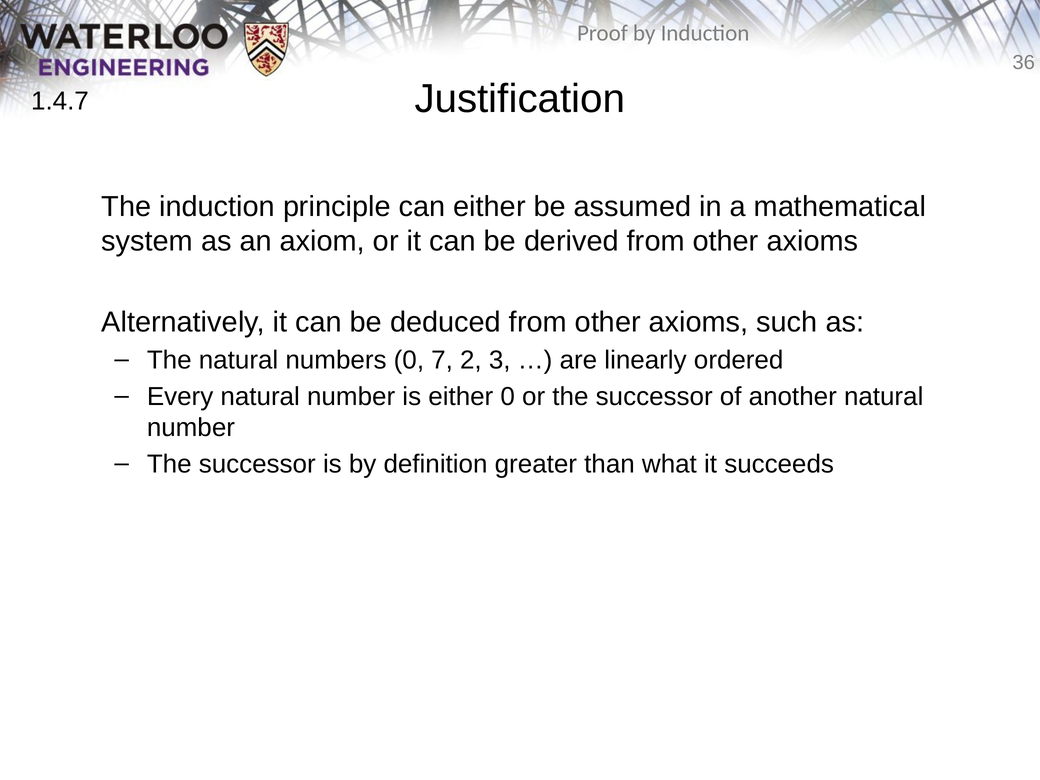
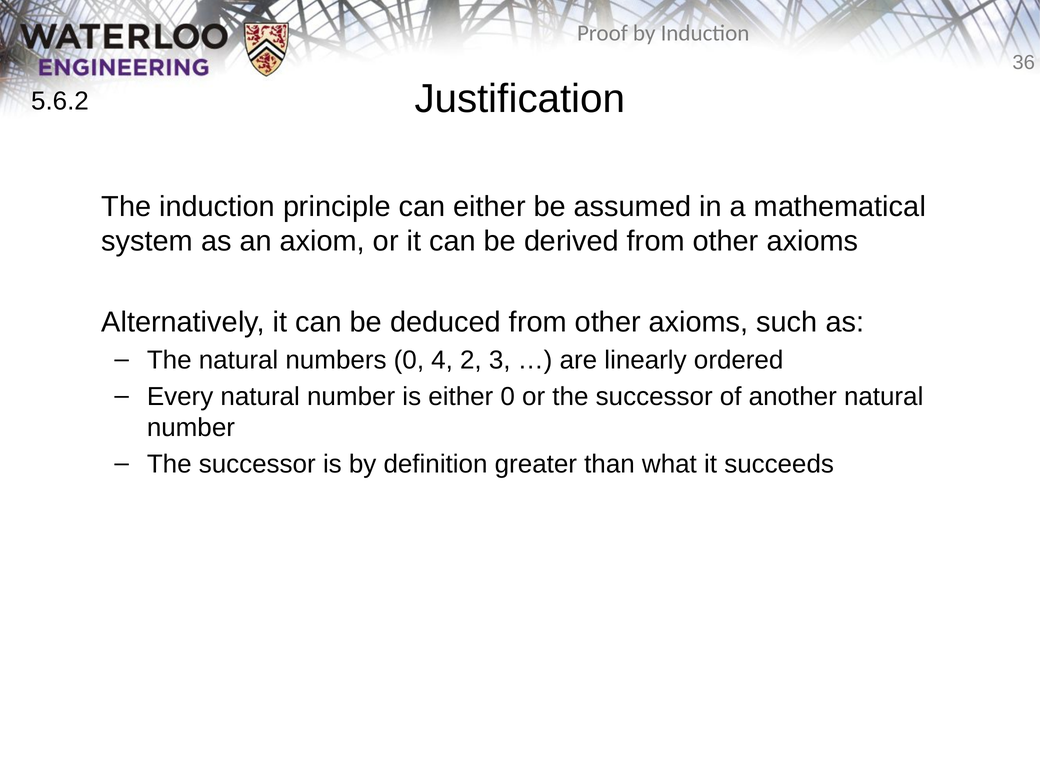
1.4.7: 1.4.7 -> 5.6.2
7: 7 -> 4
